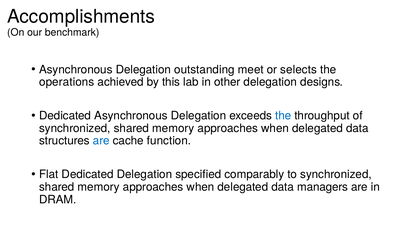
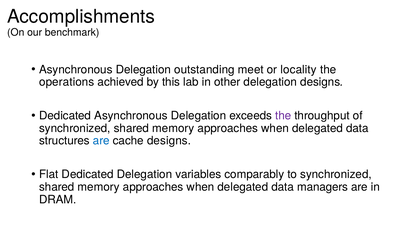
selects: selects -> locality
the at (283, 116) colour: blue -> purple
cache function: function -> designs
specified: specified -> variables
